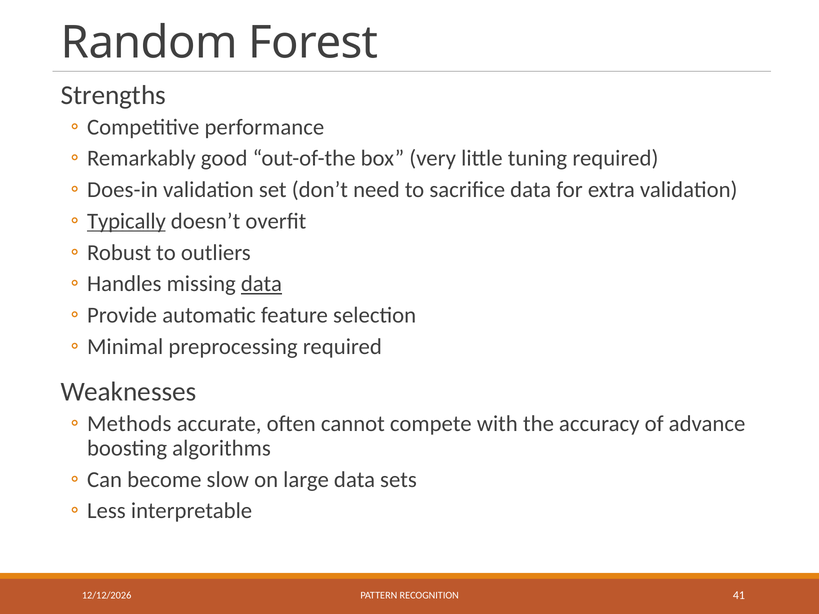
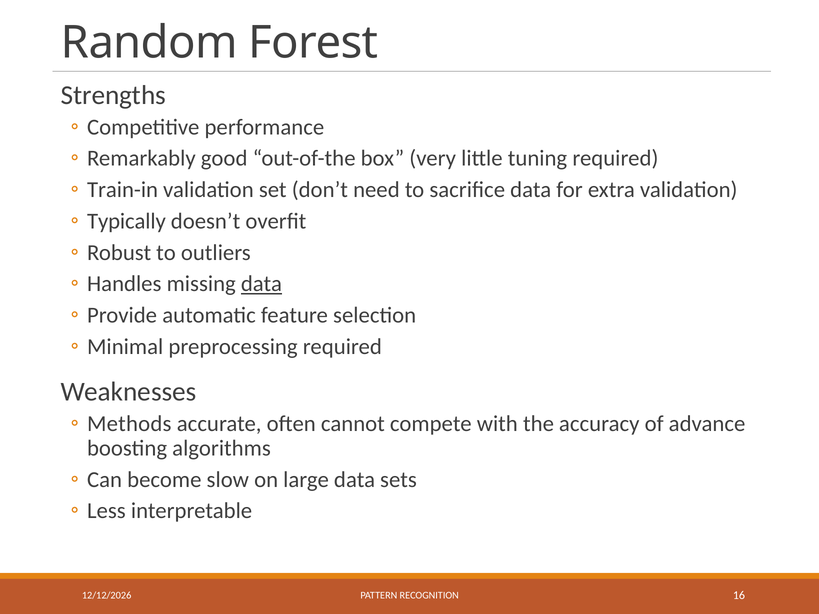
Does-in: Does-in -> Train-in
Typically underline: present -> none
41: 41 -> 16
